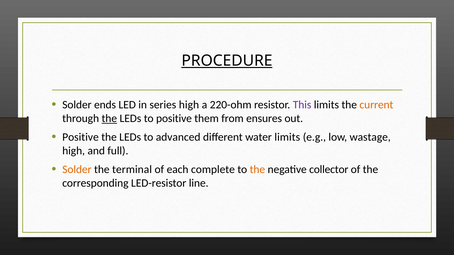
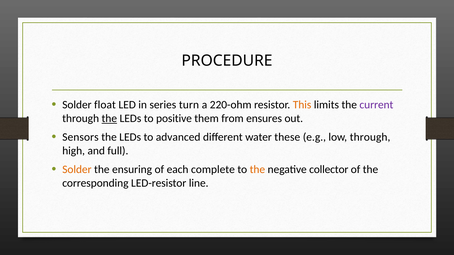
PROCEDURE underline: present -> none
ends: ends -> float
series high: high -> turn
This colour: purple -> orange
current colour: orange -> purple
Positive at (81, 137): Positive -> Sensors
water limits: limits -> these
low wastage: wastage -> through
terminal: terminal -> ensuring
